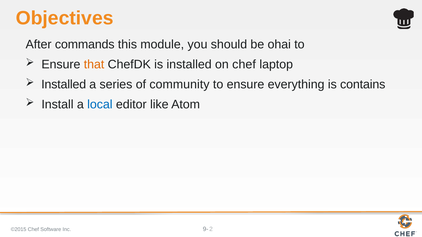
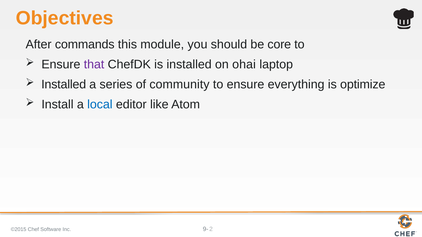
ohai: ohai -> core
that colour: orange -> purple
on chef: chef -> ohai
contains: contains -> optimize
